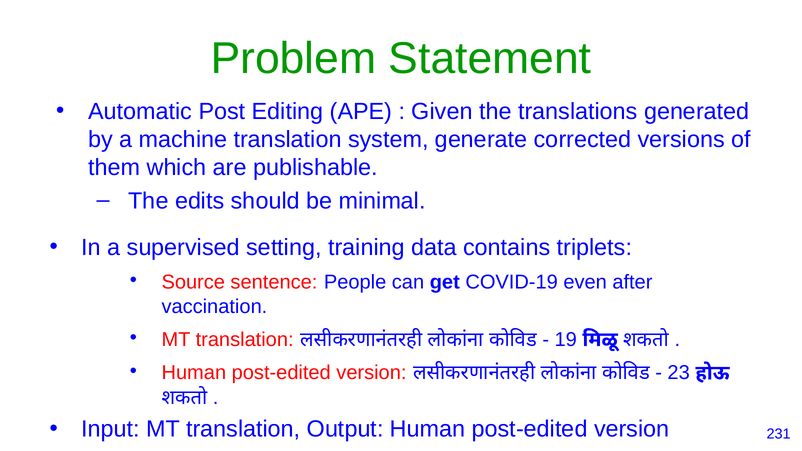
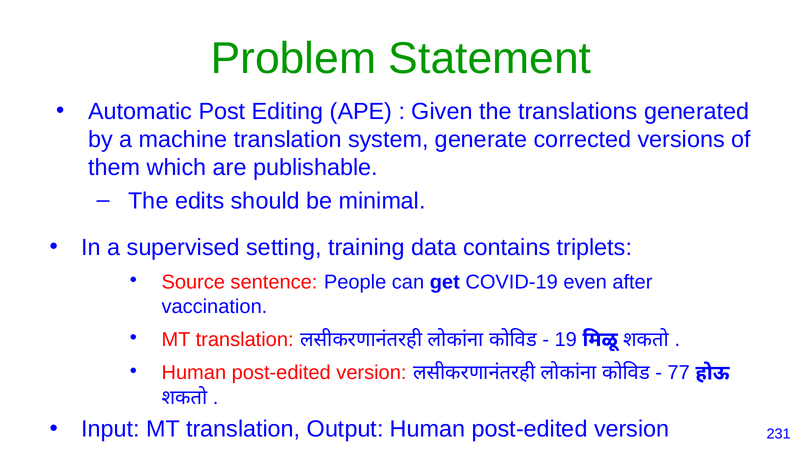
23: 23 -> 77
